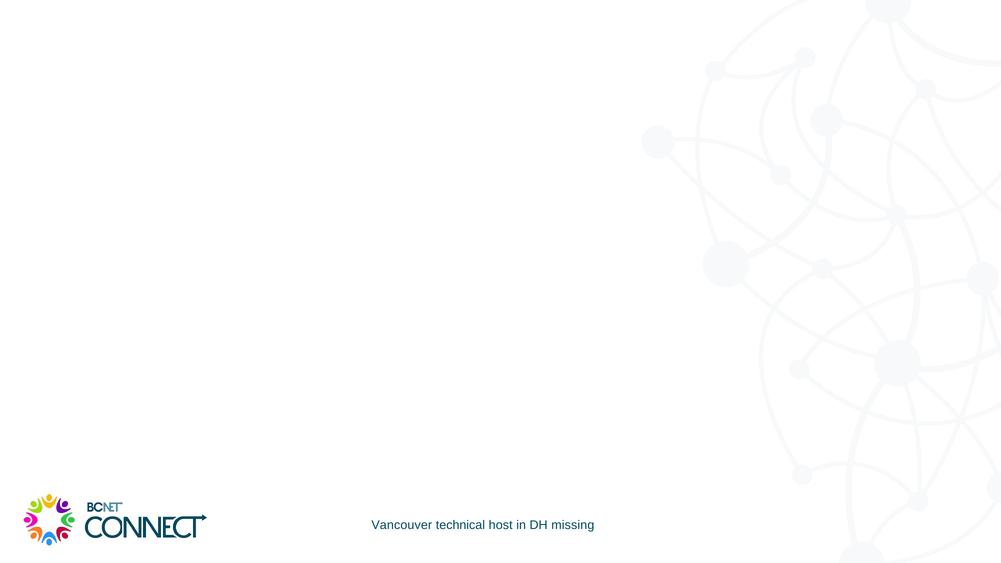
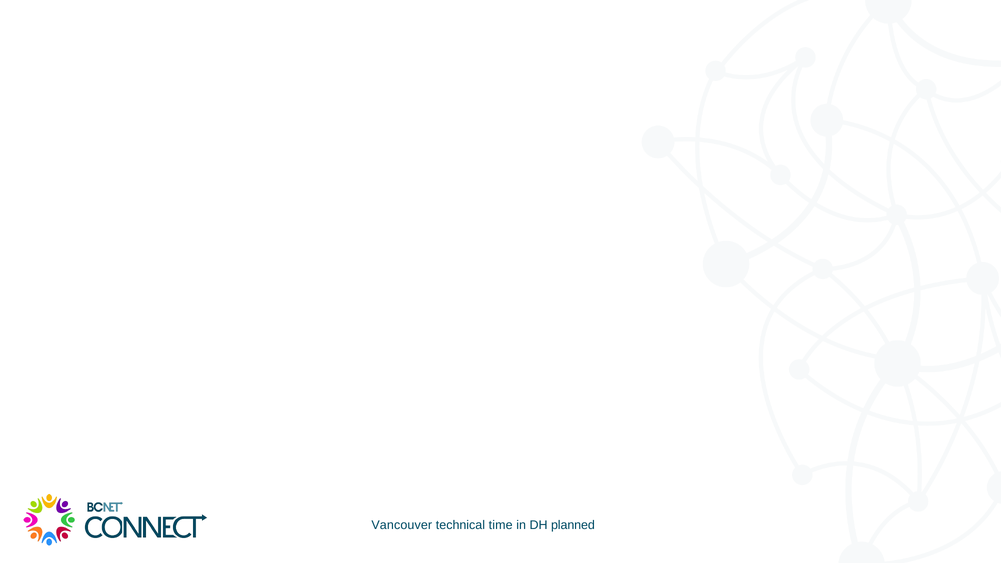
host: host -> time
missing: missing -> planned
